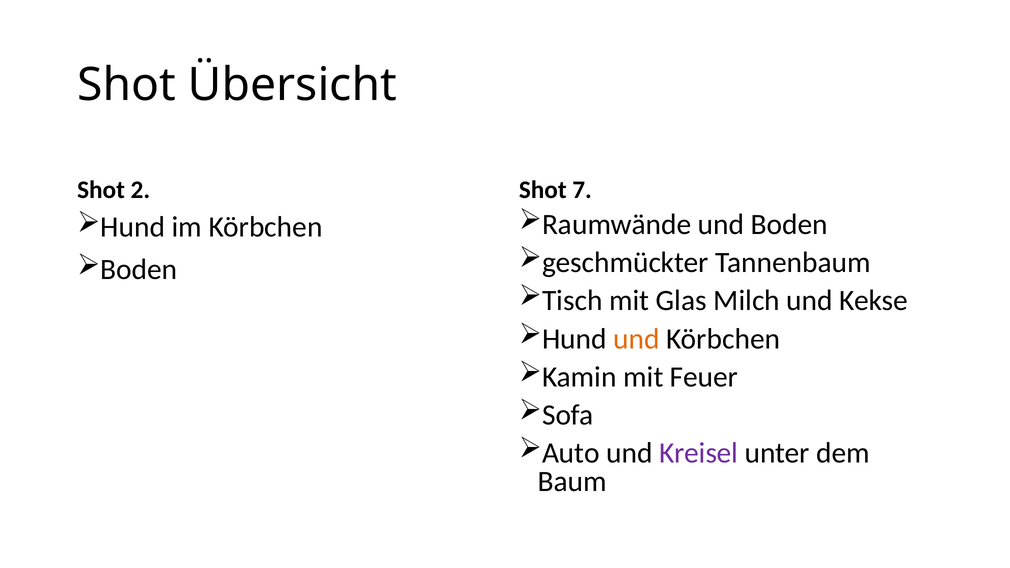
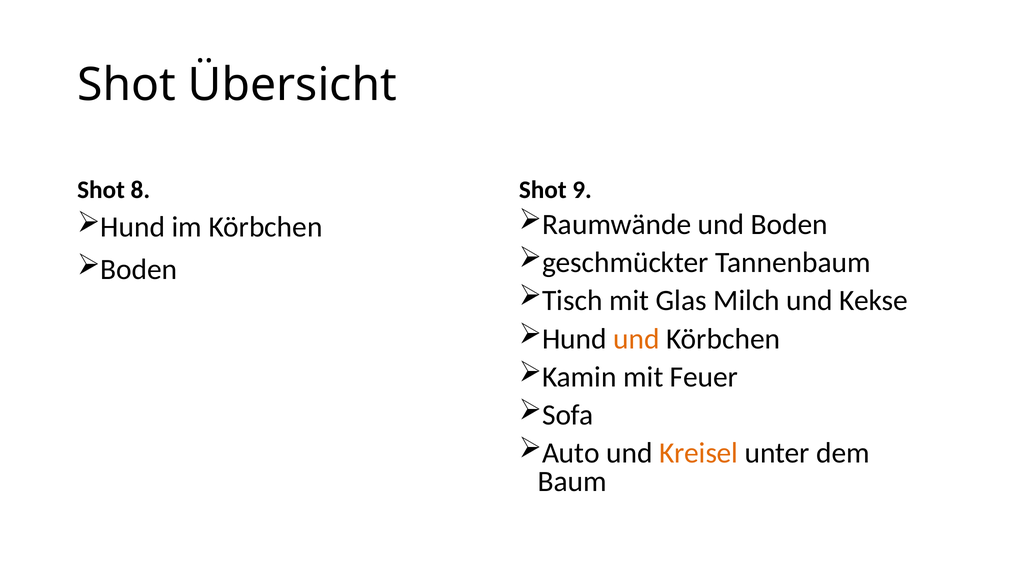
2: 2 -> 8
7: 7 -> 9
Kreisel colour: purple -> orange
